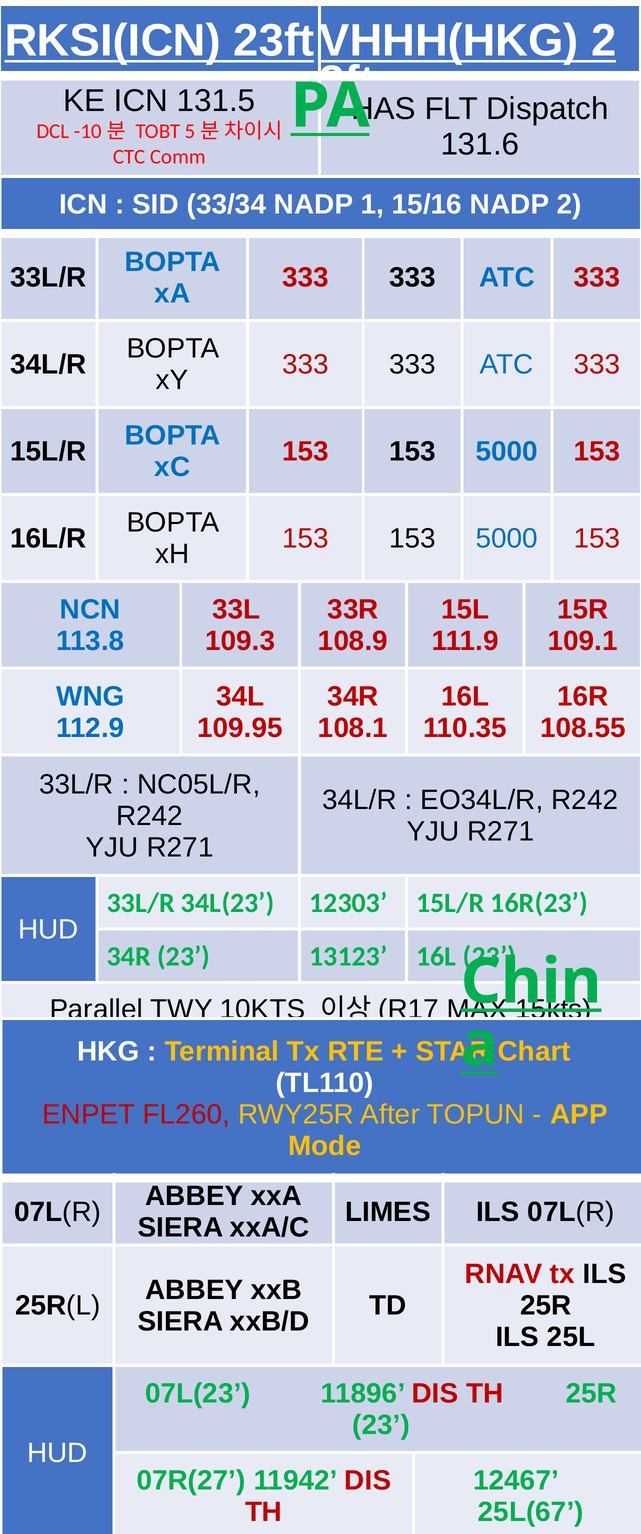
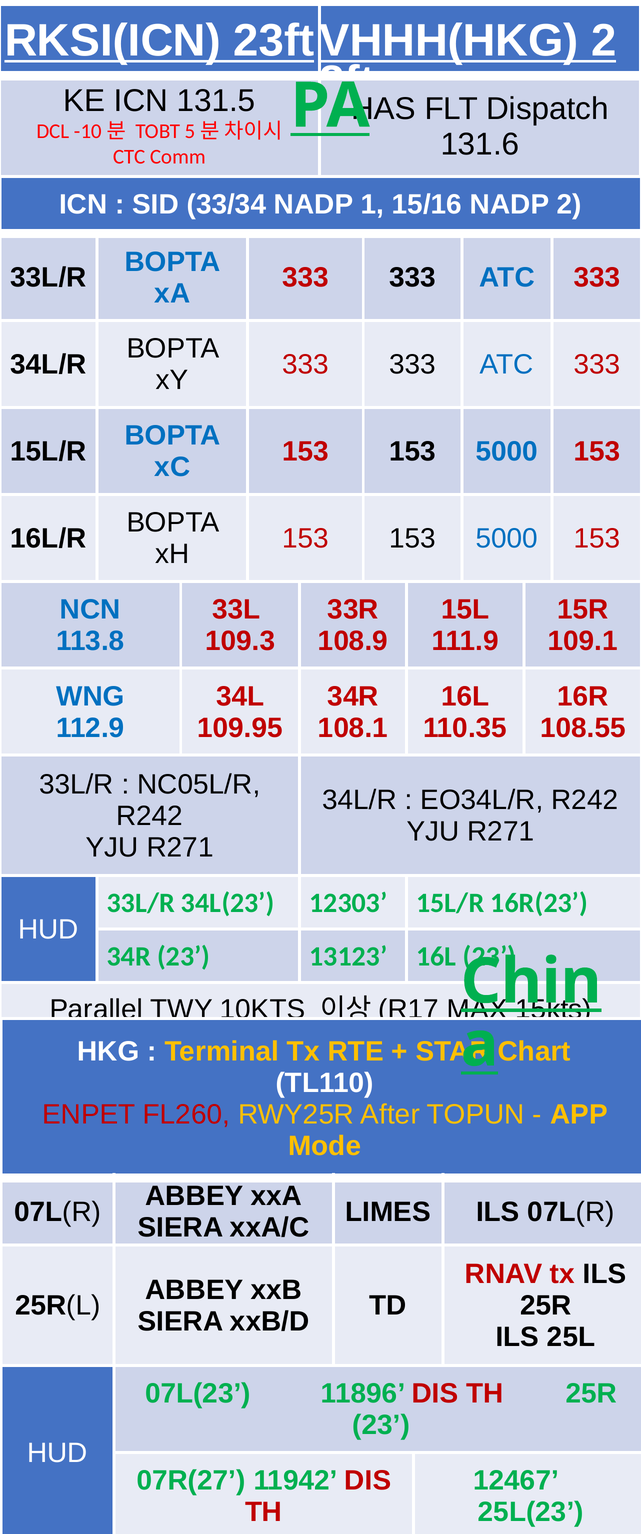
25L(67: 25L(67 -> 25L(23
